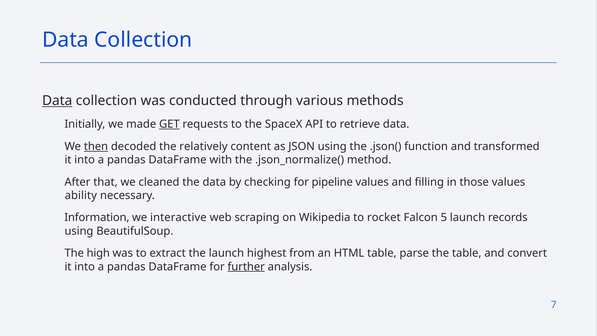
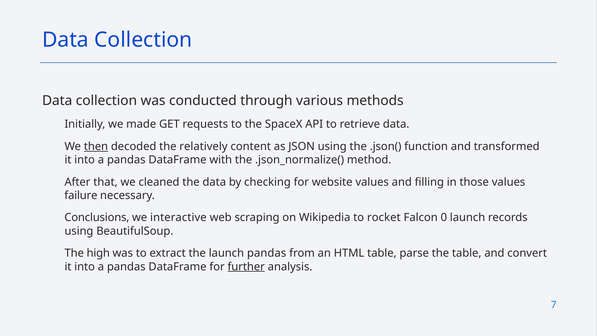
Data at (57, 101) underline: present -> none
GET underline: present -> none
pipeline: pipeline -> website
ability: ability -> failure
Information: Information -> Conclusions
5: 5 -> 0
launch highest: highest -> pandas
